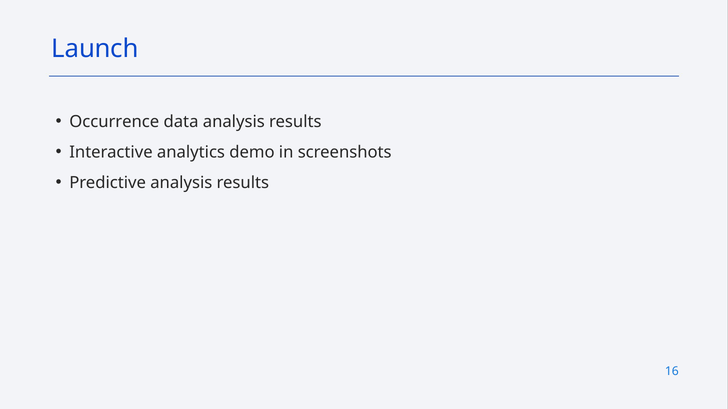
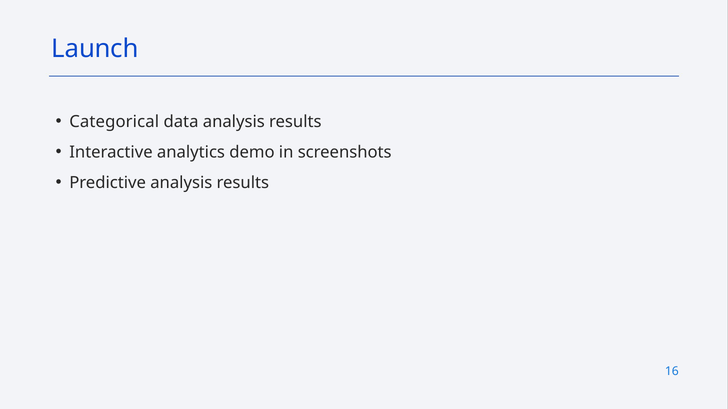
Occurrence: Occurrence -> Categorical
